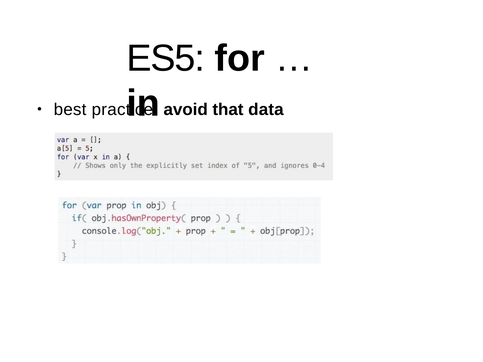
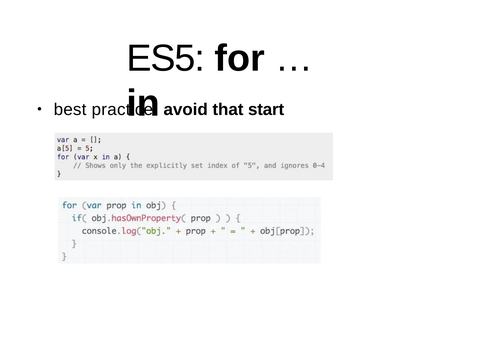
data: data -> start
